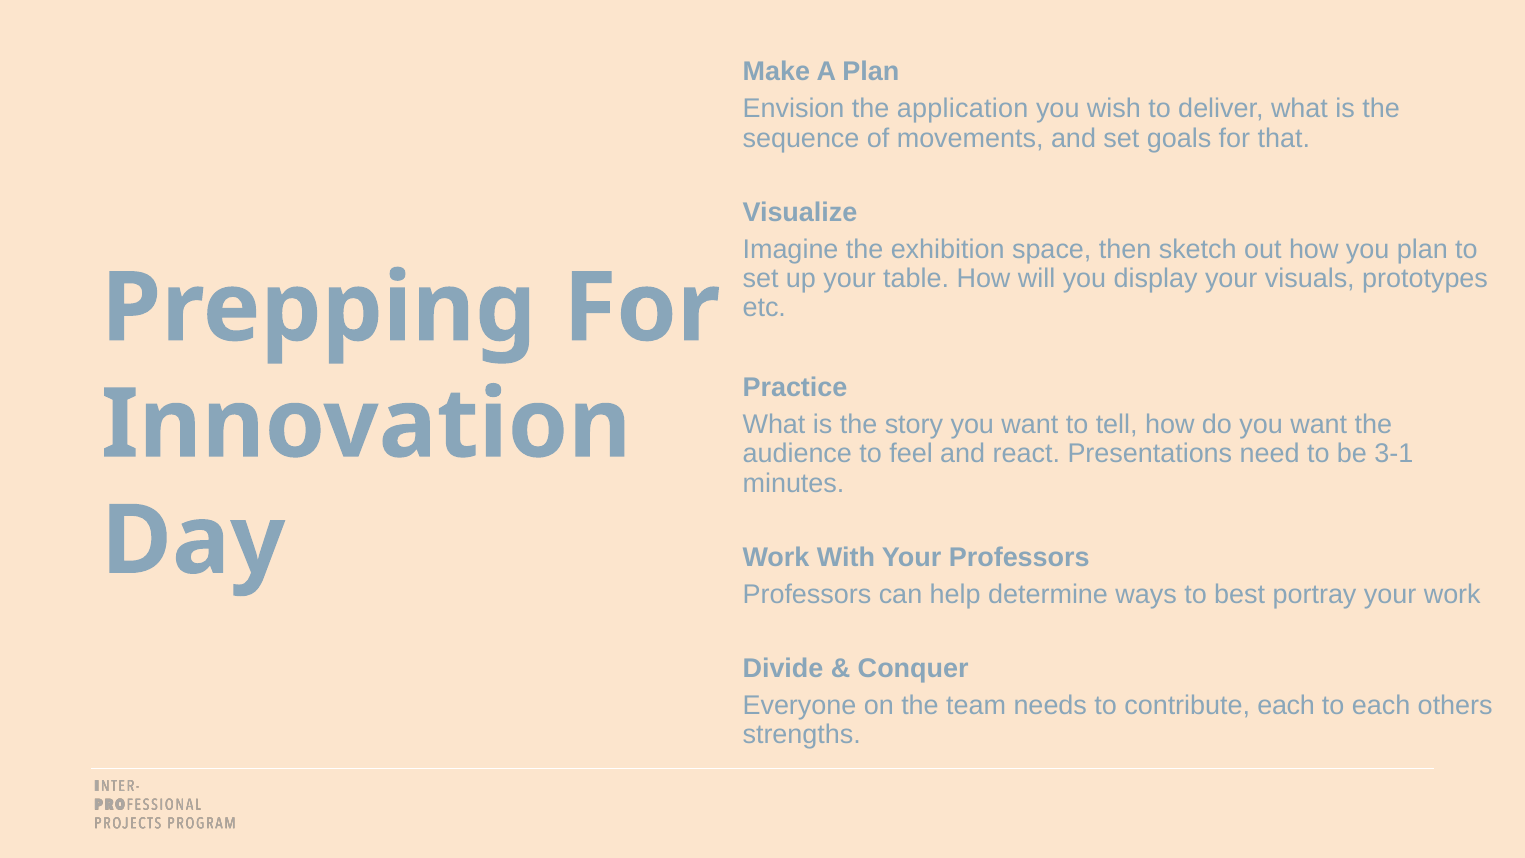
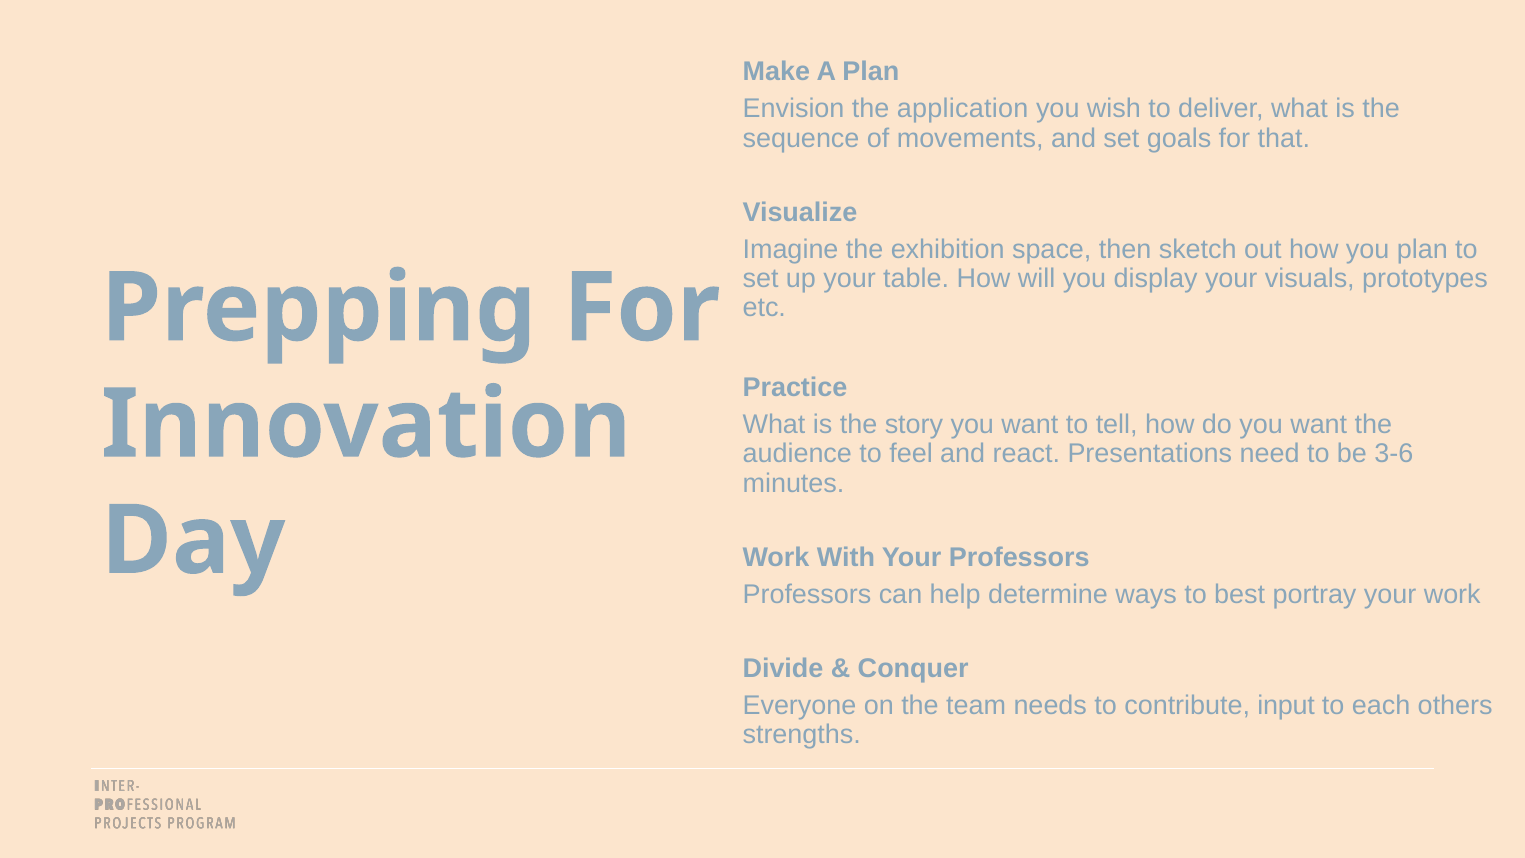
3-1: 3-1 -> 3-6
contribute each: each -> input
